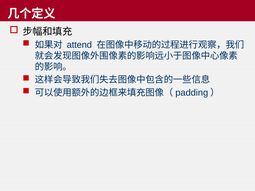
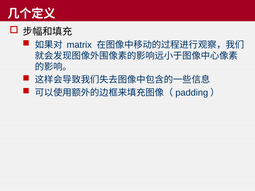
attend: attend -> matrix
